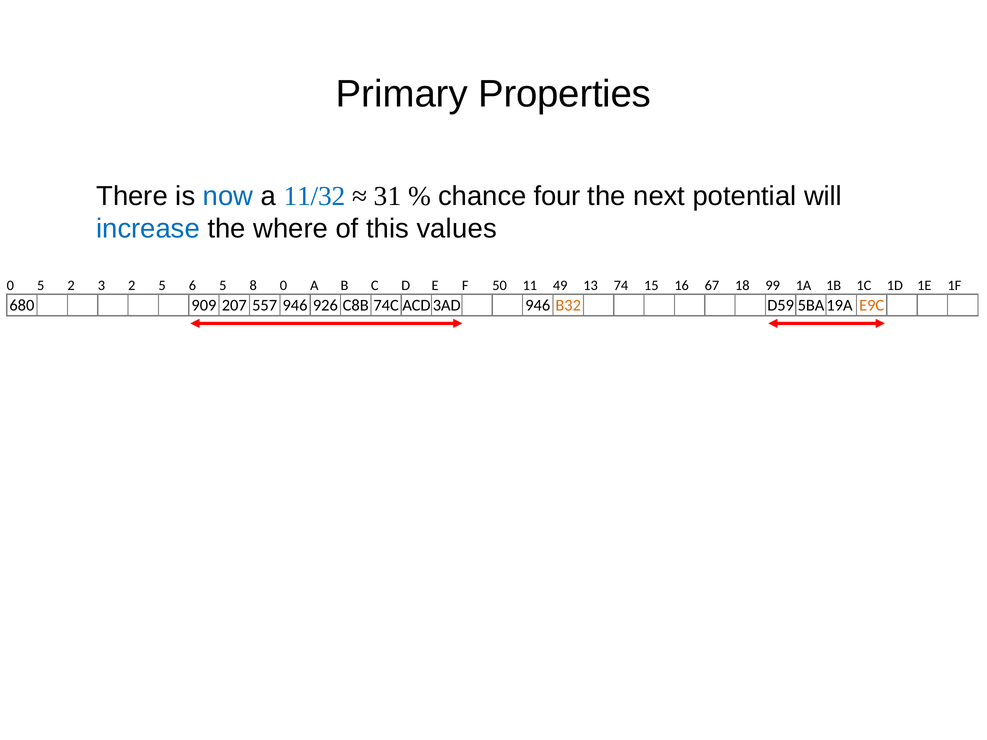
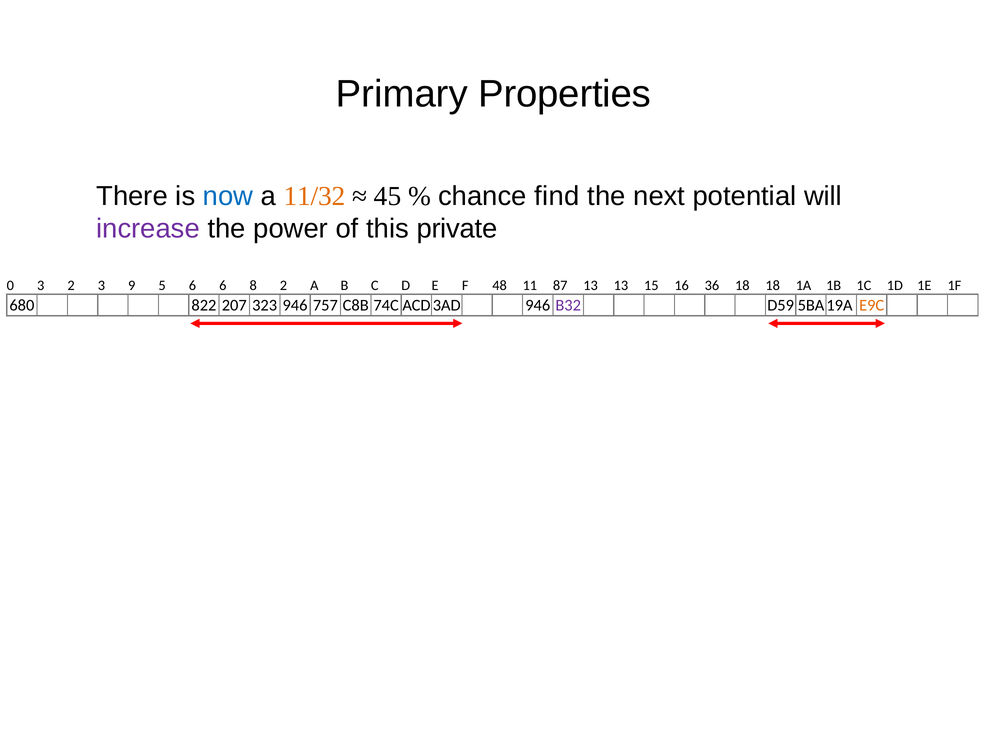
11/32 colour: blue -> orange
31: 31 -> 45
four: four -> find
increase colour: blue -> purple
where: where -> power
values: values -> private
0 5: 5 -> 3
3 2: 2 -> 9
6 5: 5 -> 6
8 0: 0 -> 2
50: 50 -> 48
49: 49 -> 87
13 74: 74 -> 13
67: 67 -> 36
18 99: 99 -> 18
909: 909 -> 822
557: 557 -> 323
926: 926 -> 757
B32 colour: orange -> purple
